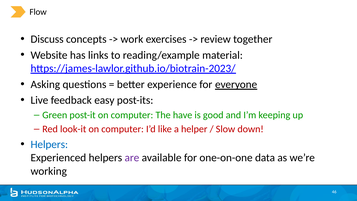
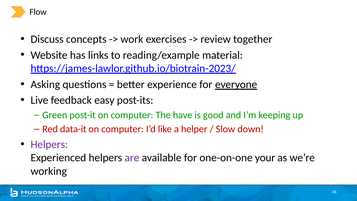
look-it: look-it -> data-it
Helpers at (49, 144) colour: blue -> purple
data: data -> your
